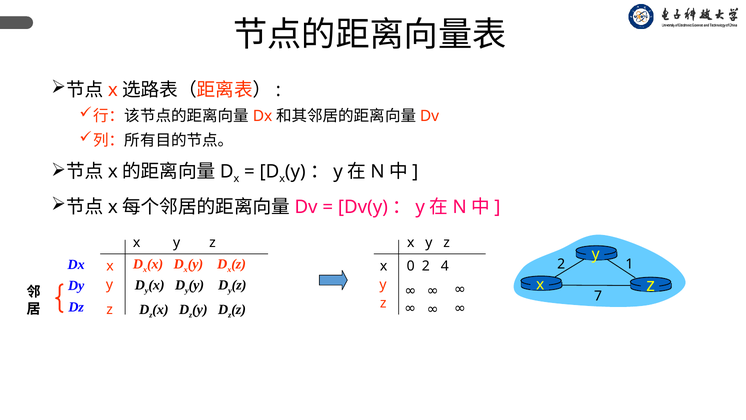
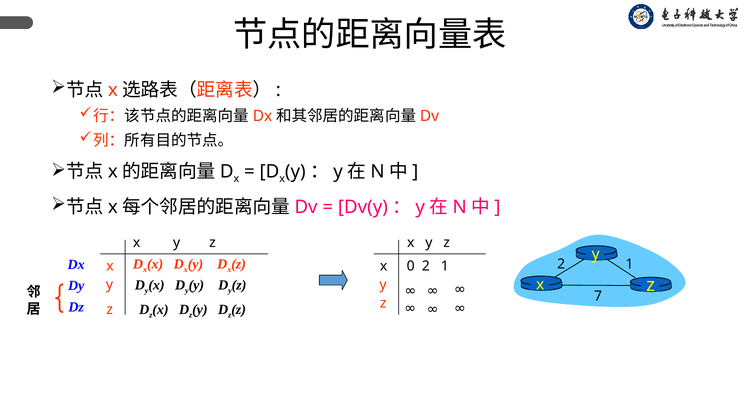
2 4: 4 -> 1
